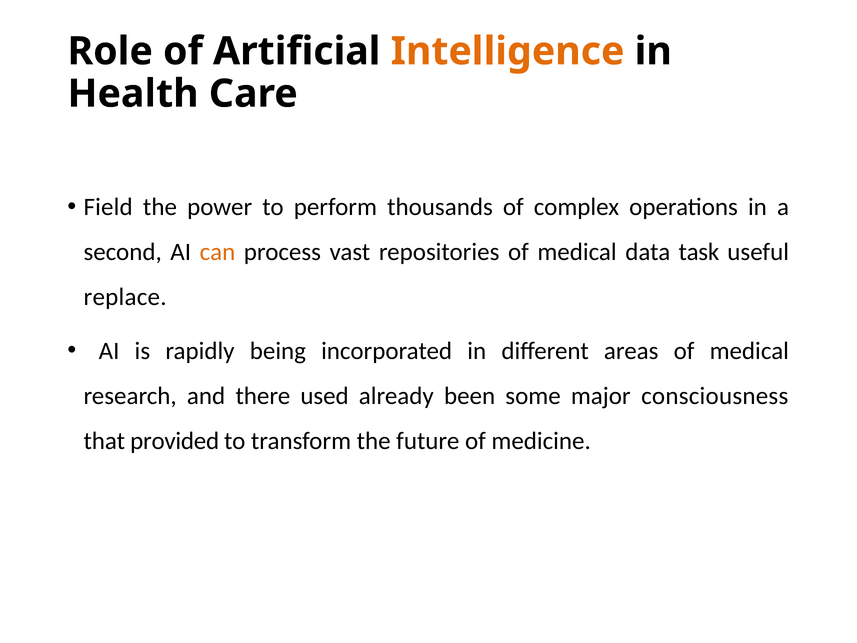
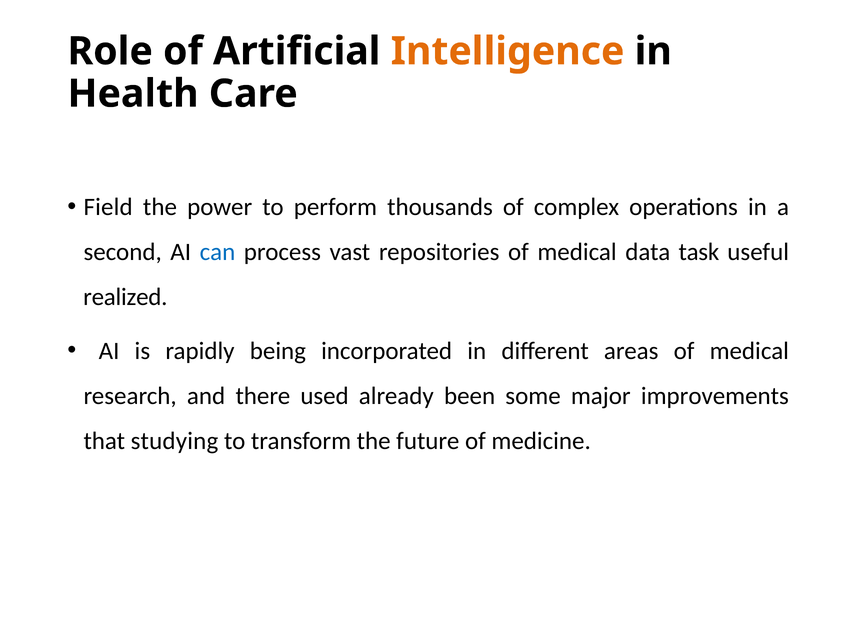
can colour: orange -> blue
replace: replace -> realized
consciousness: consciousness -> improvements
provided: provided -> studying
